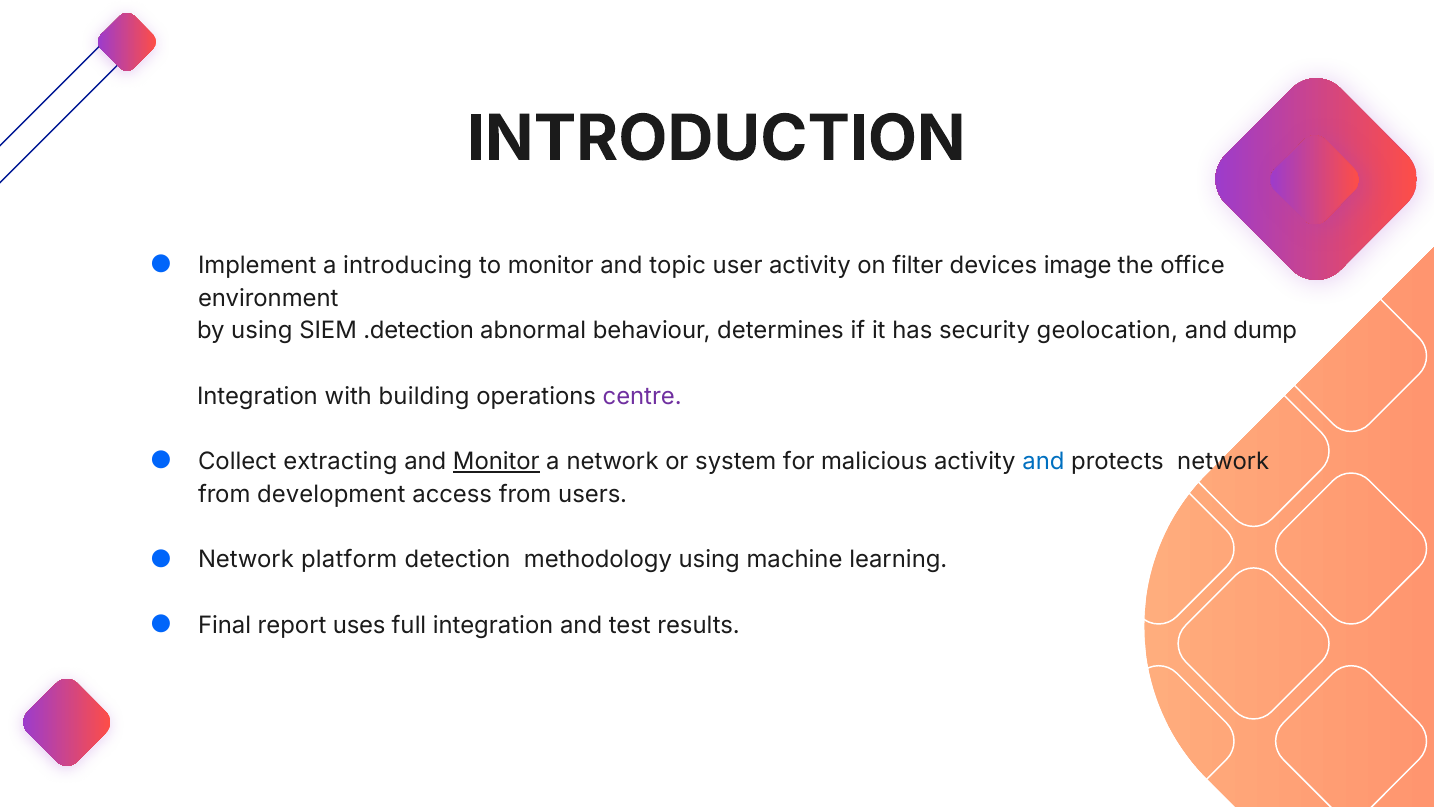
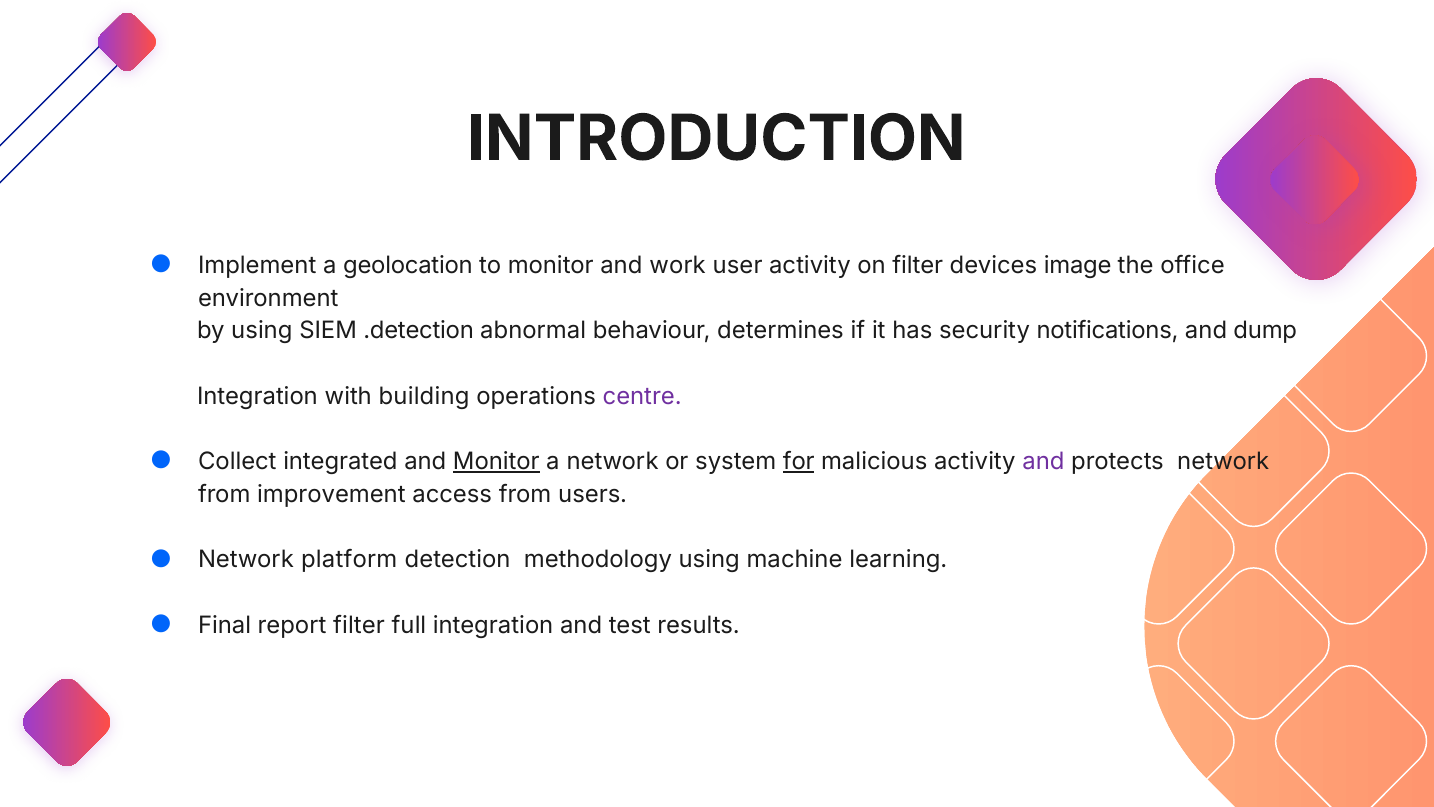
introducing: introducing -> geolocation
topic: topic -> work
geolocation: geolocation -> notifications
extracting: extracting -> integrated
for underline: none -> present
and at (1043, 462) colour: blue -> purple
development: development -> improvement
report uses: uses -> filter
